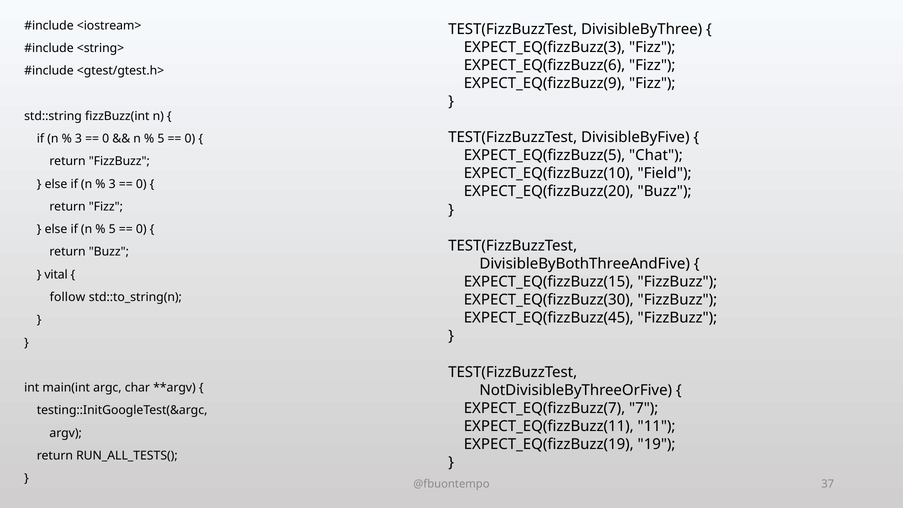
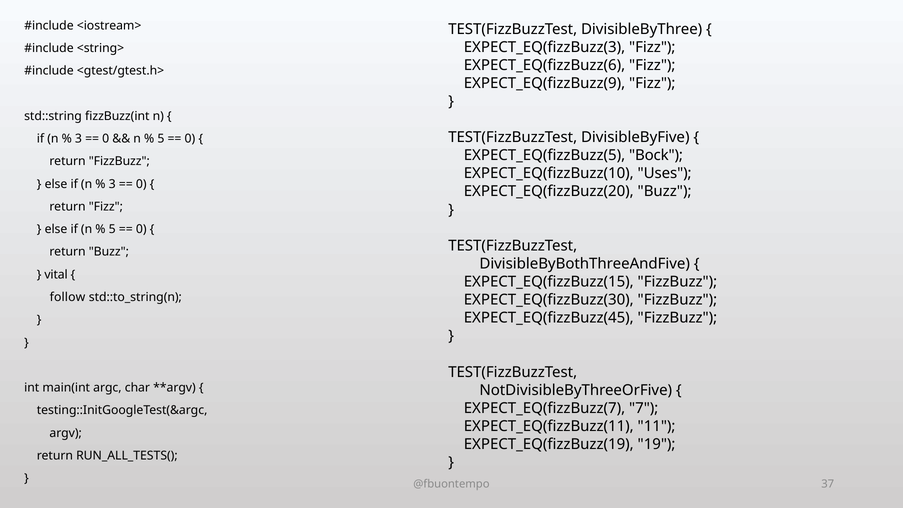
Chat: Chat -> Bock
Field: Field -> Uses
